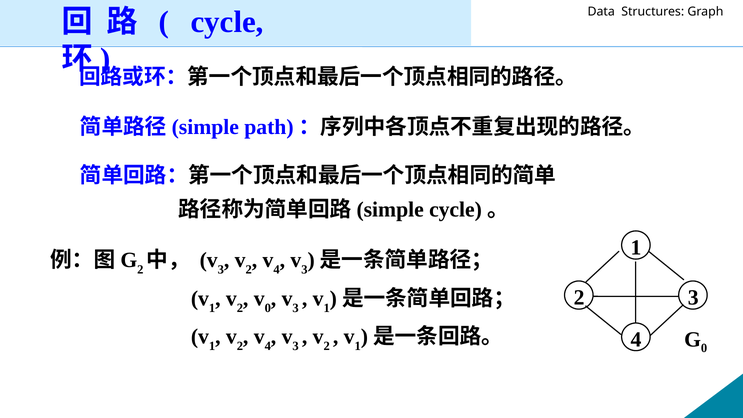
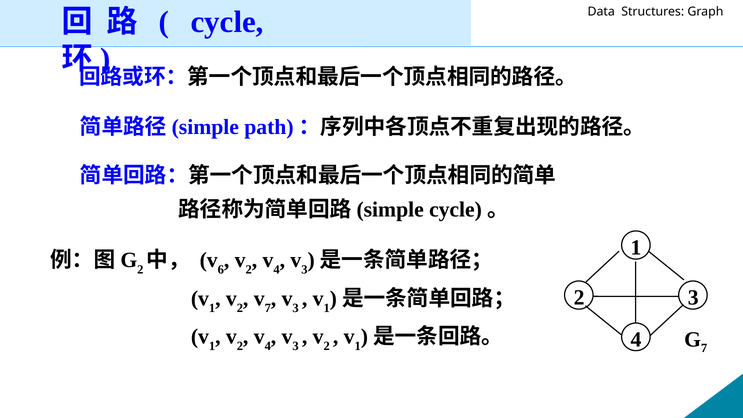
3 at (221, 270): 3 -> 6
0 at (268, 308): 0 -> 7
0 at (704, 348): 0 -> 7
